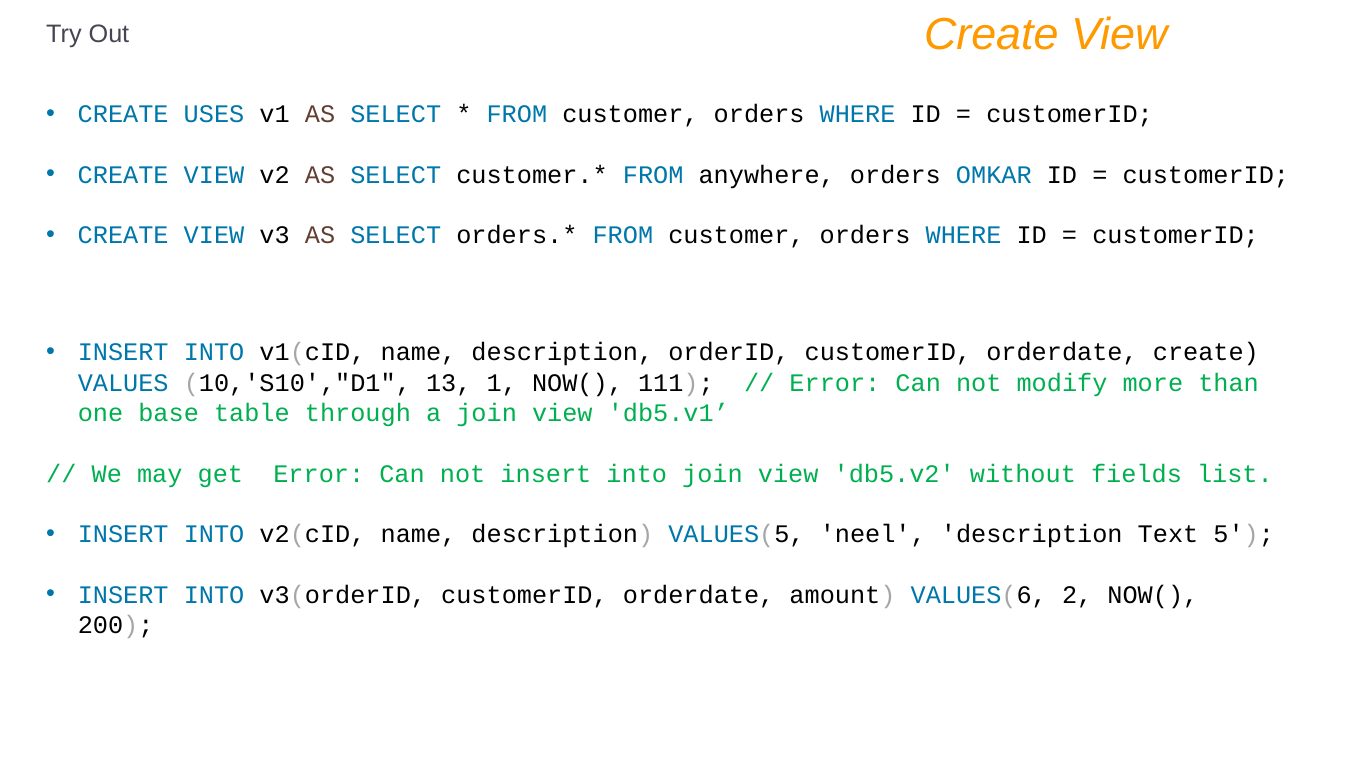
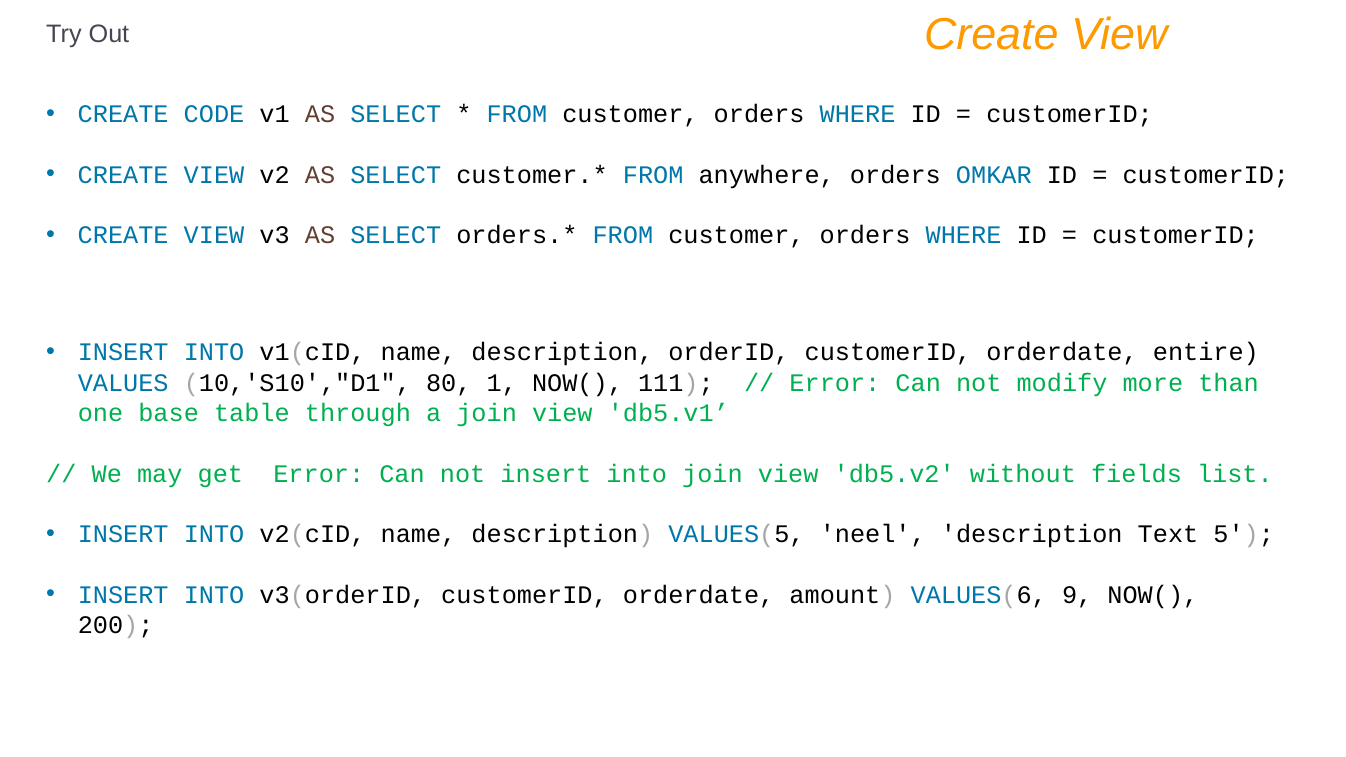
USES: USES -> CODE
orderdate create: create -> entire
13: 13 -> 80
2: 2 -> 9
